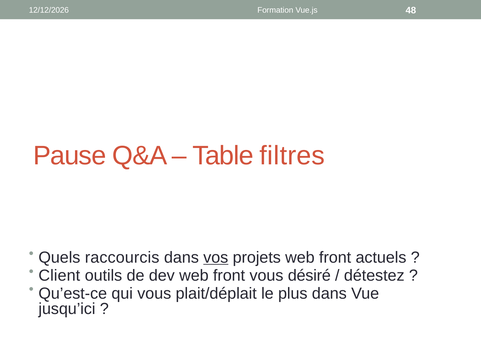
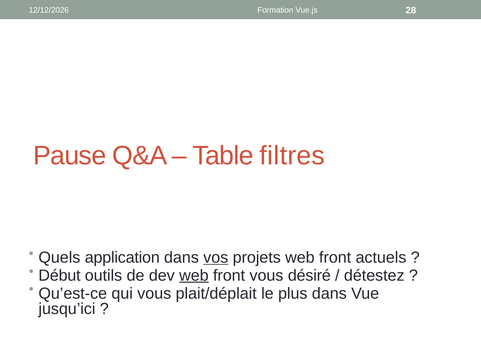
48: 48 -> 28
raccourcis: raccourcis -> application
Client: Client -> Début
web at (194, 275) underline: none -> present
